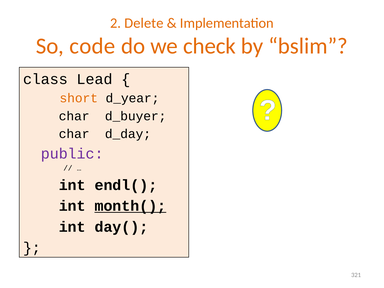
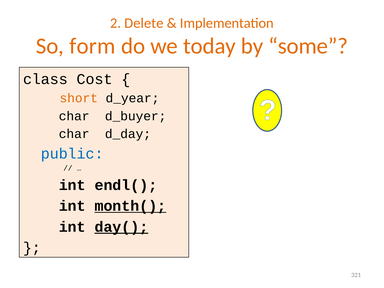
code: code -> form
check: check -> today
bslim: bslim -> some
Lead: Lead -> Cost
public colour: purple -> blue
day( underline: none -> present
